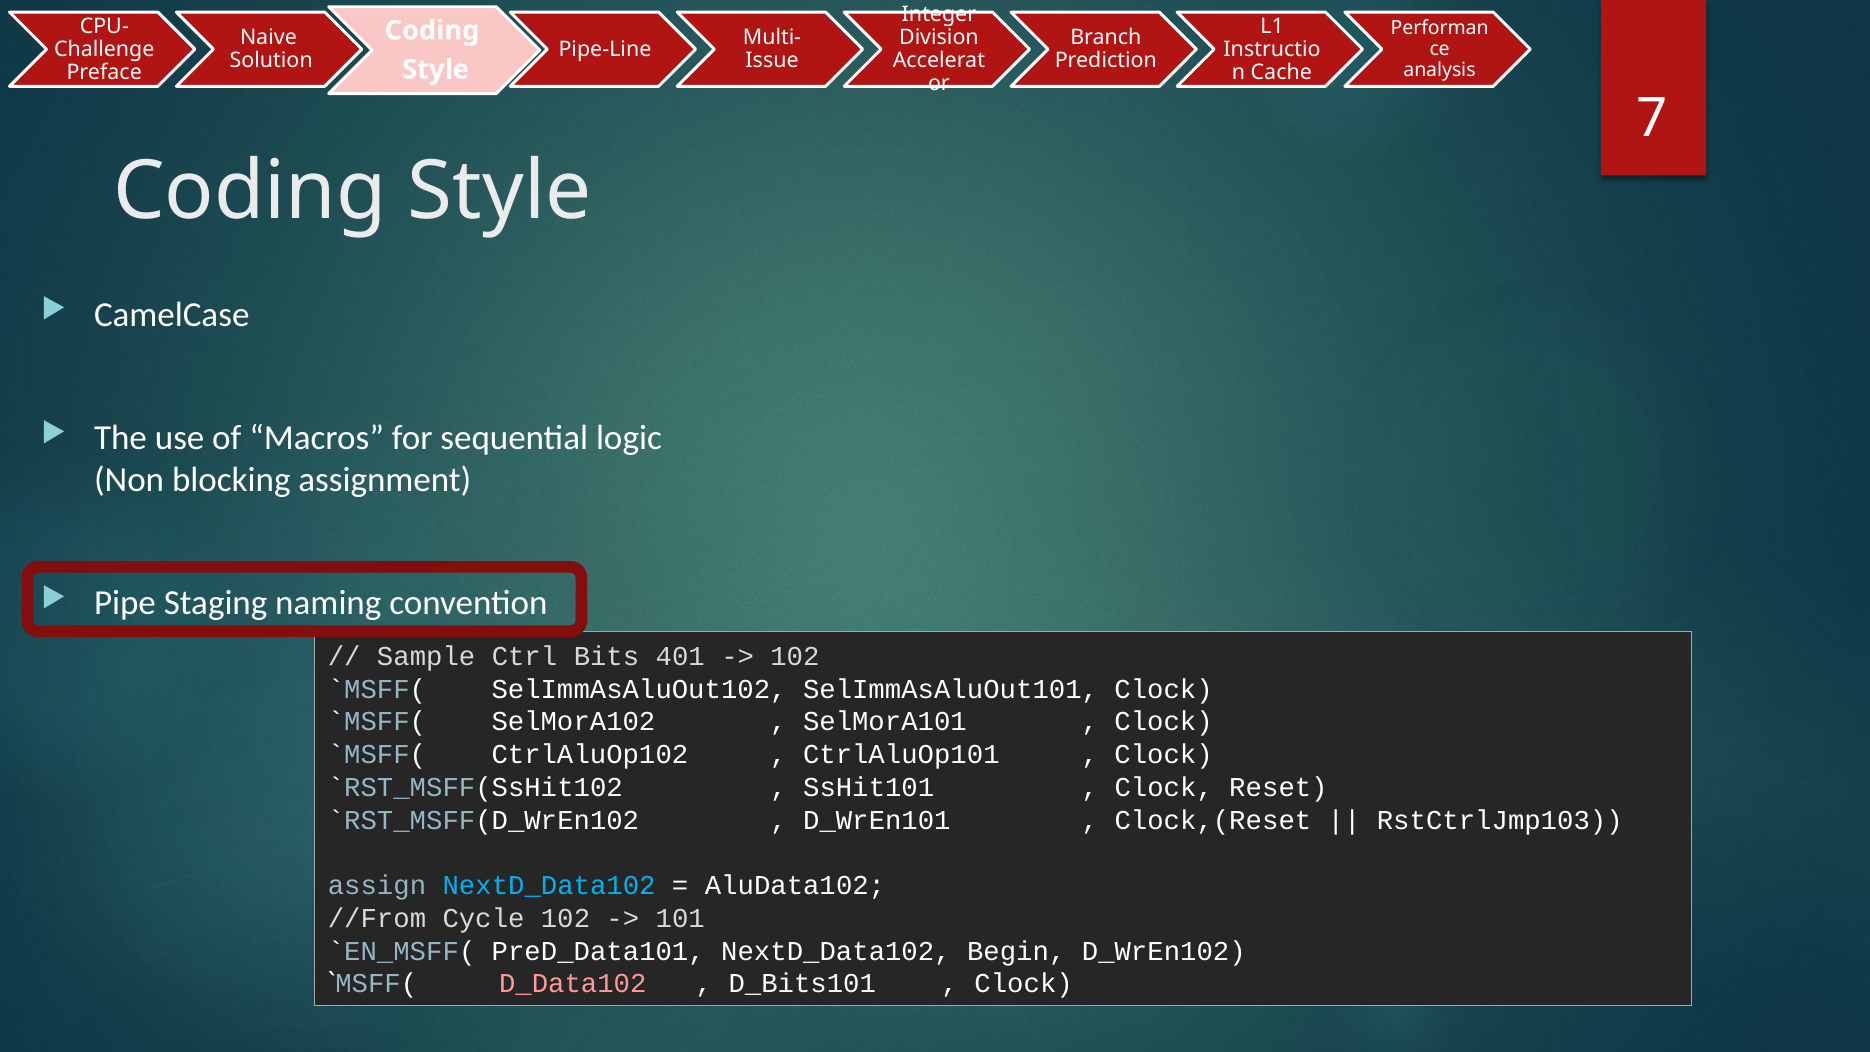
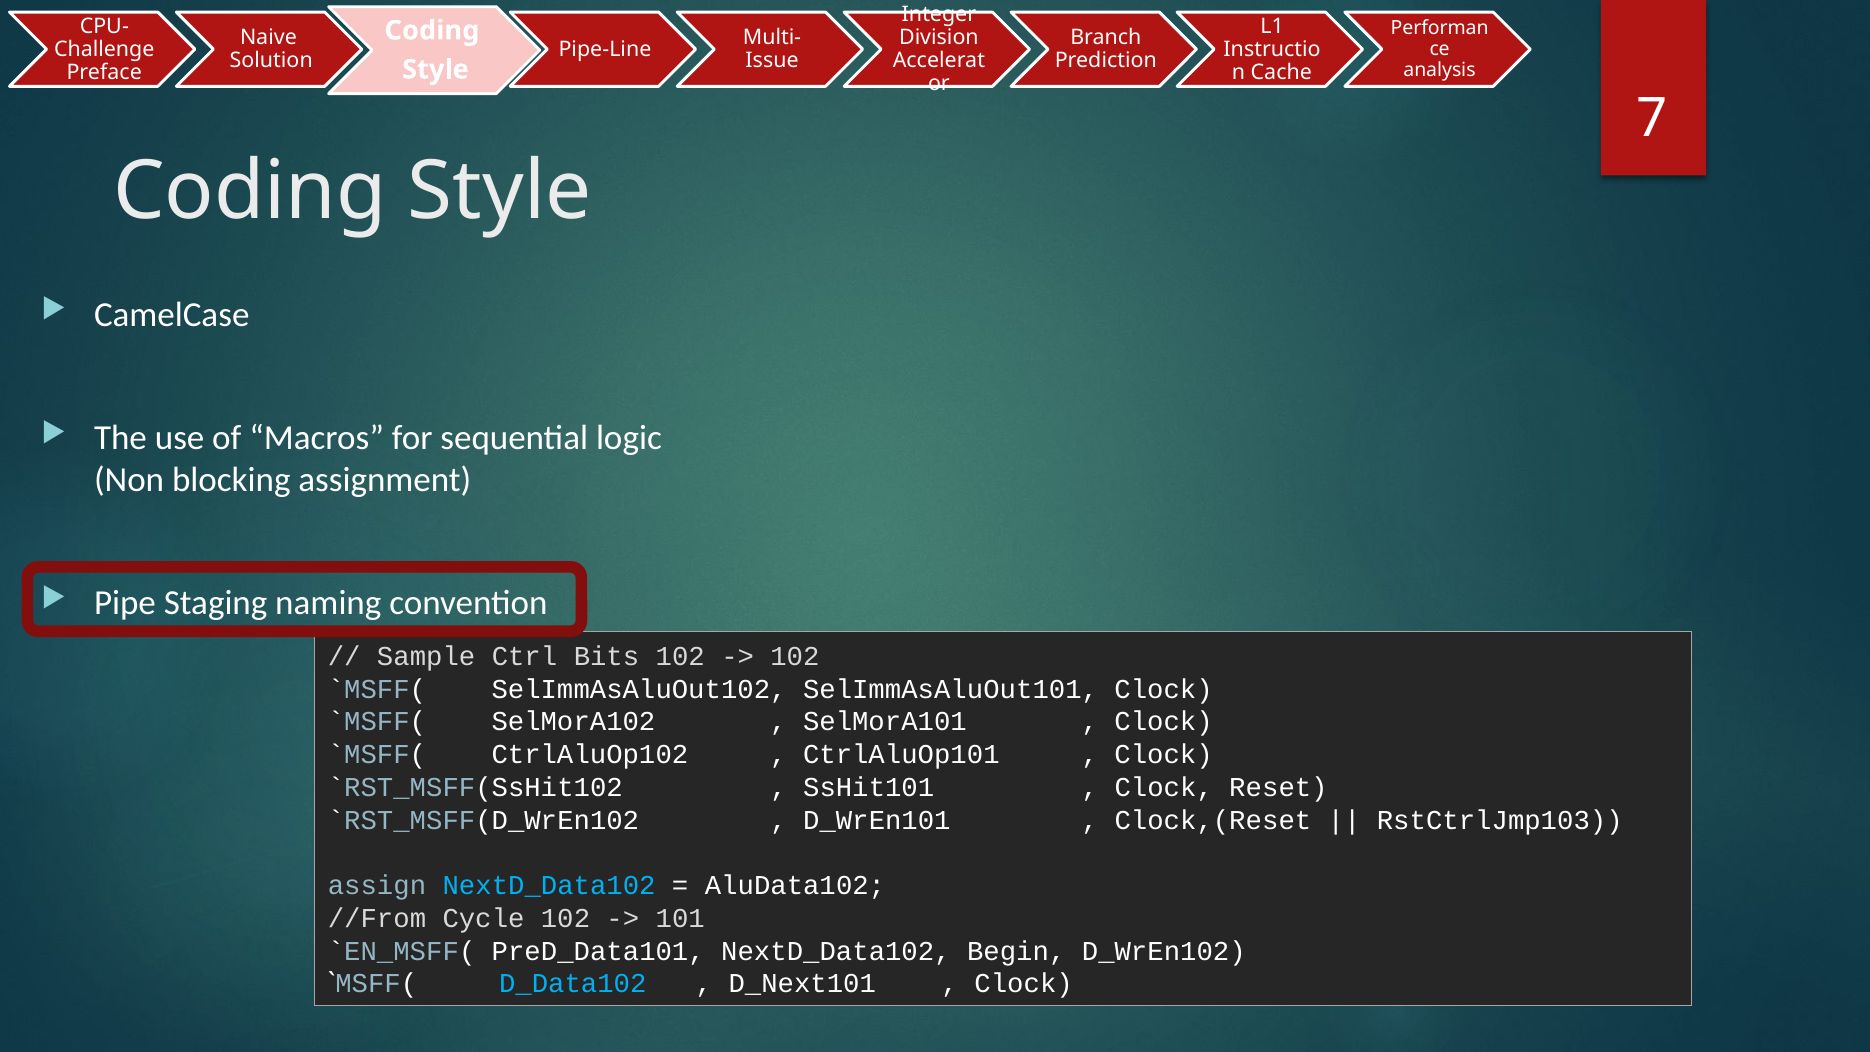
Bits 401: 401 -> 102
D_Data102 colour: pink -> light blue
D_Bits101: D_Bits101 -> D_Next101
